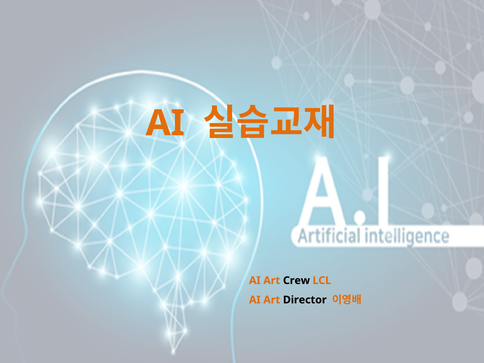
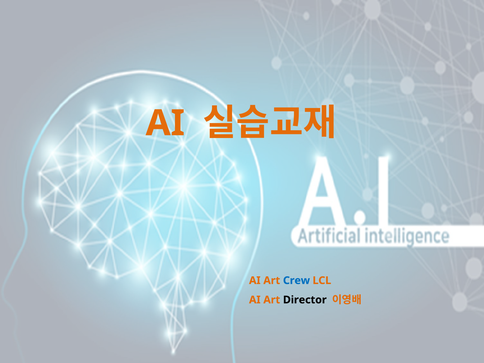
Crew colour: black -> blue
